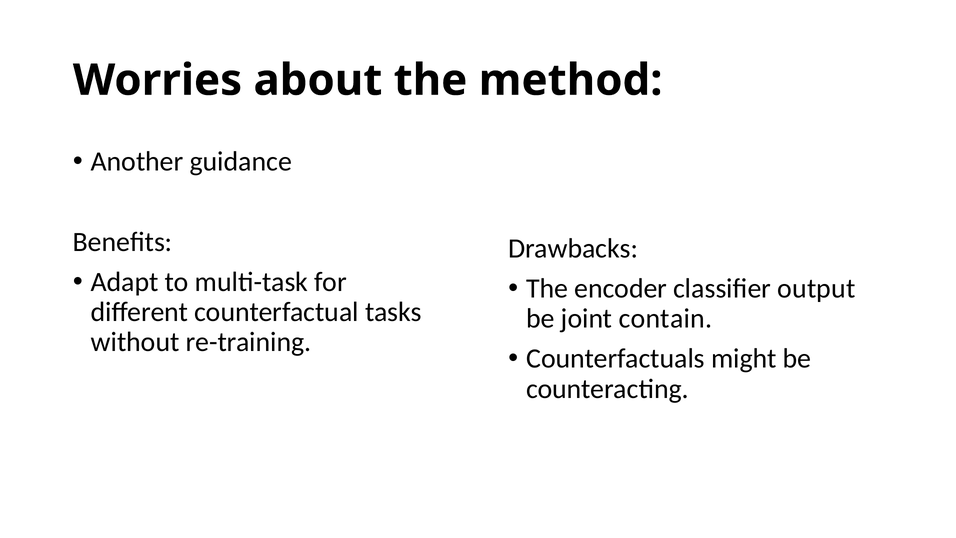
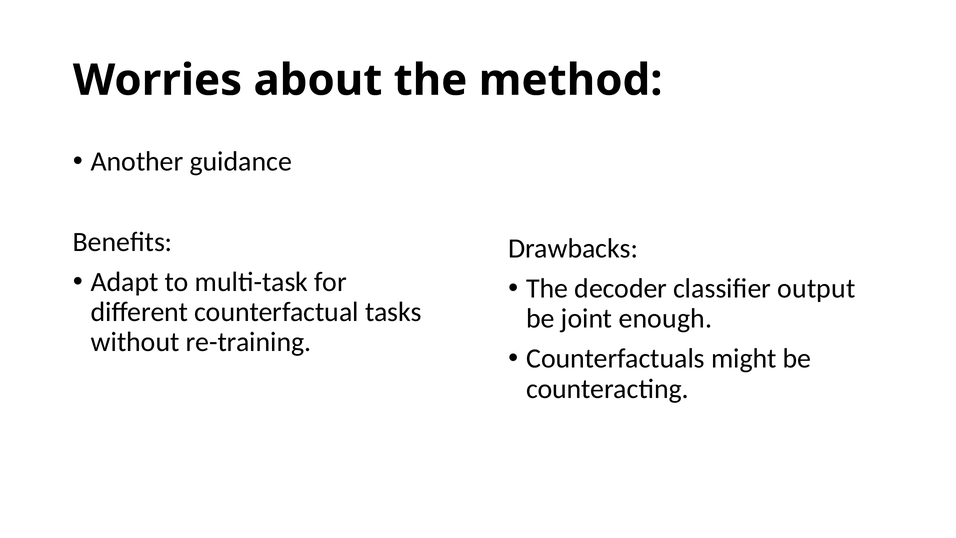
encoder: encoder -> decoder
contain: contain -> enough
